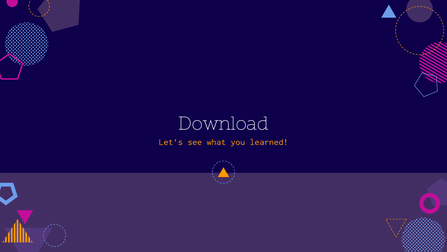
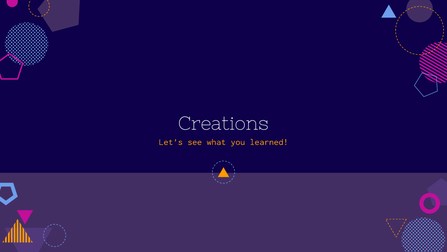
Download: Download -> Creations
